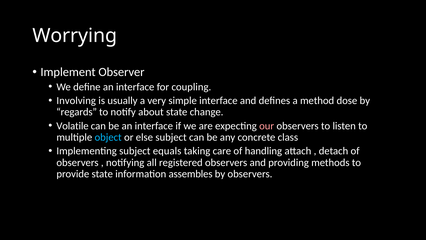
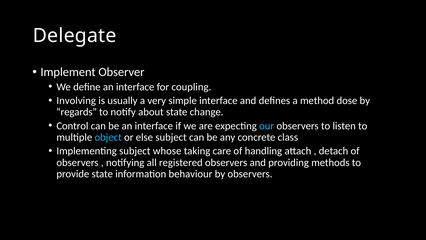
Worrying: Worrying -> Delegate
Volatile: Volatile -> Control
our colour: pink -> light blue
equals: equals -> whose
assembles: assembles -> behaviour
